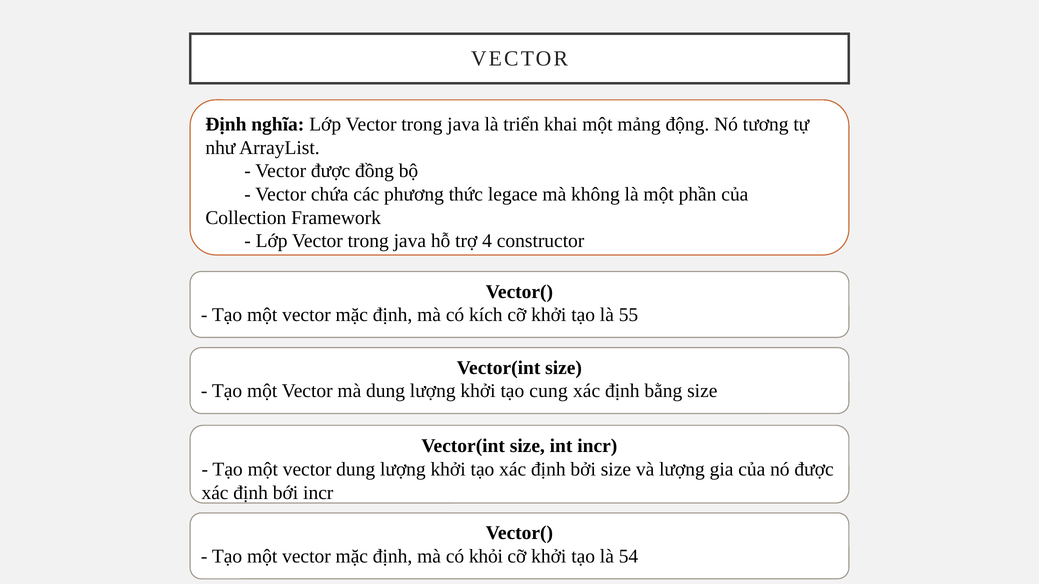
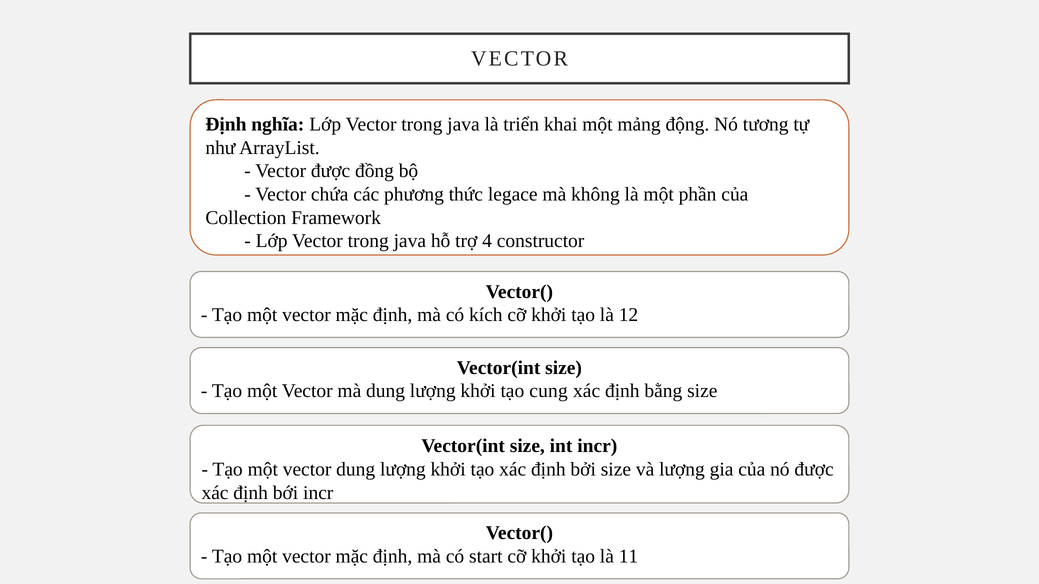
55: 55 -> 12
khỏi: khỏi -> start
54: 54 -> 11
